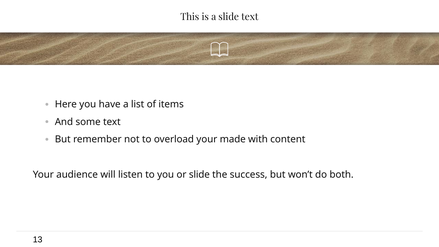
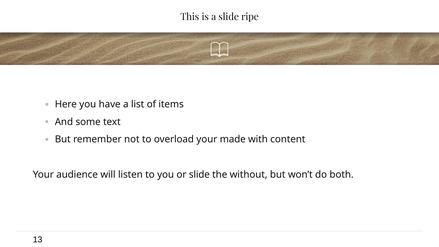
slide text: text -> ripe
success: success -> without
